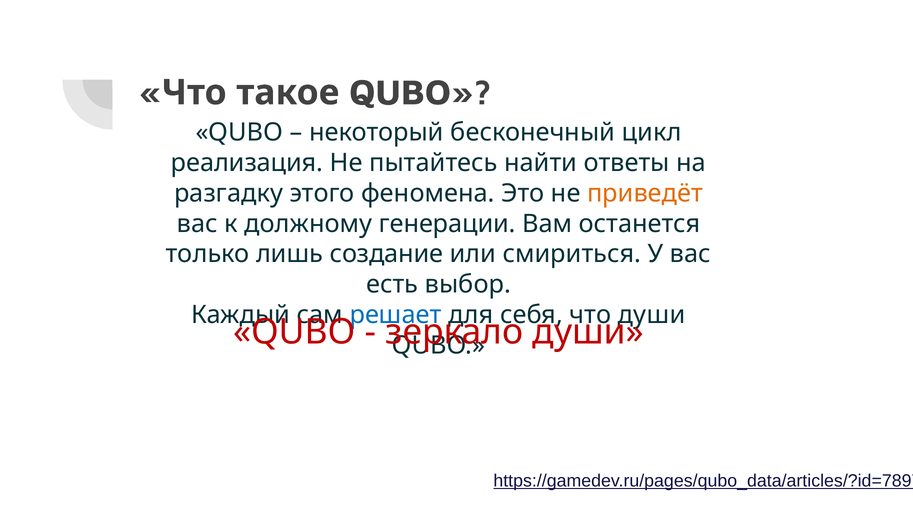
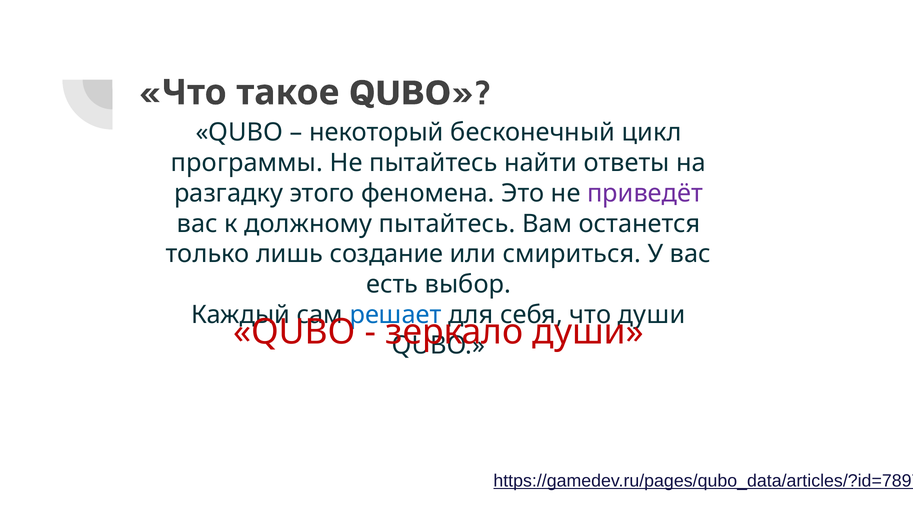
реализация: реализация -> программы
приведёт colour: orange -> purple
должному генерации: генерации -> пытайтесь
